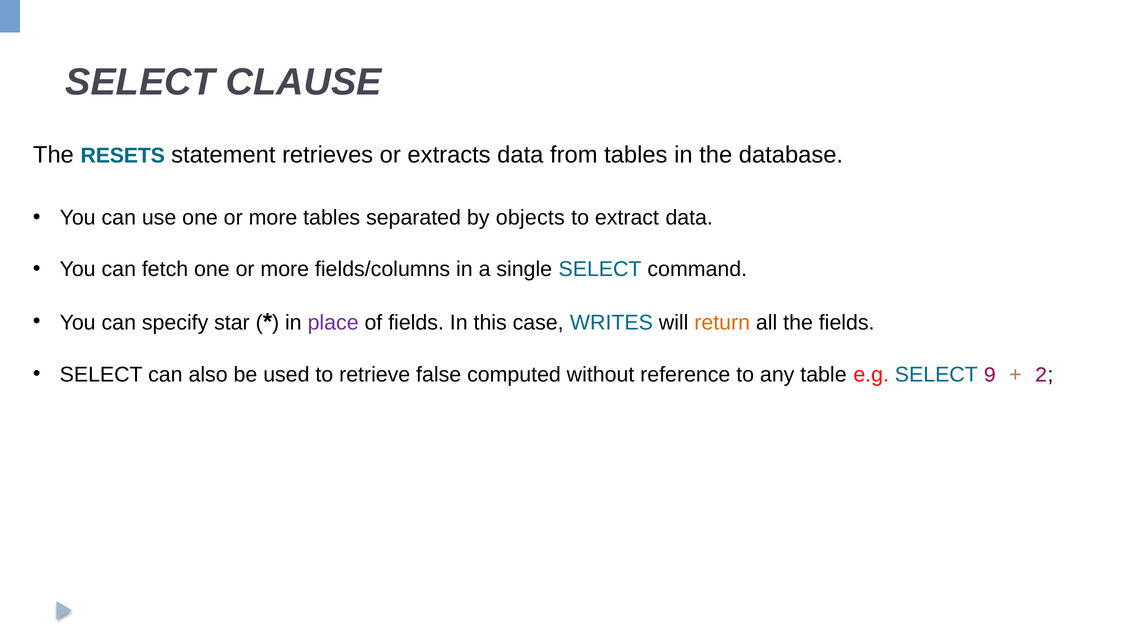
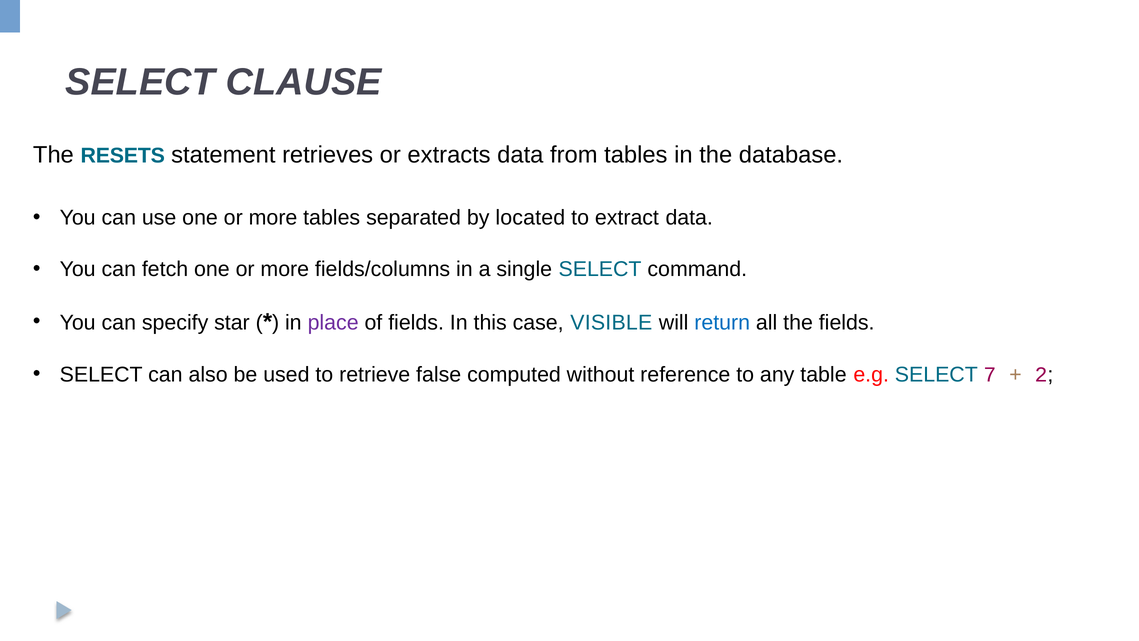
objects: objects -> located
WRITES: WRITES -> VISIBLE
return colour: orange -> blue
9: 9 -> 7
